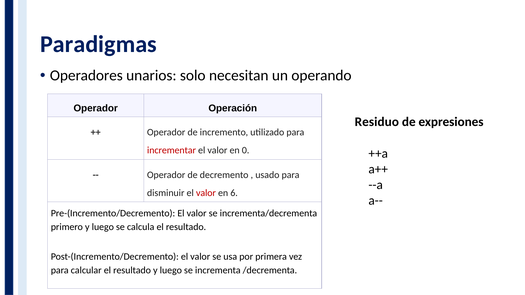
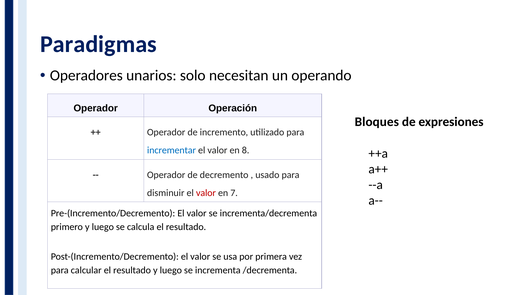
Residuo: Residuo -> Bloques
incrementar colour: red -> blue
0: 0 -> 8
6: 6 -> 7
